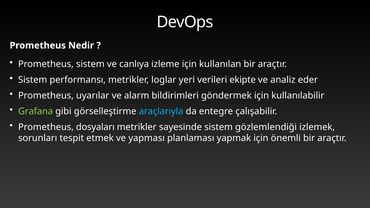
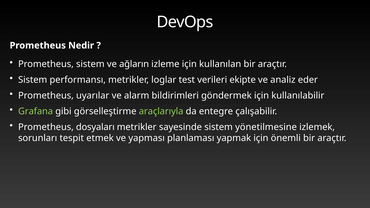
canlıya: canlıya -> ağların
yeri: yeri -> test
araçlarıyla colour: light blue -> light green
gözlemlendiği: gözlemlendiği -> yönetilmesine
